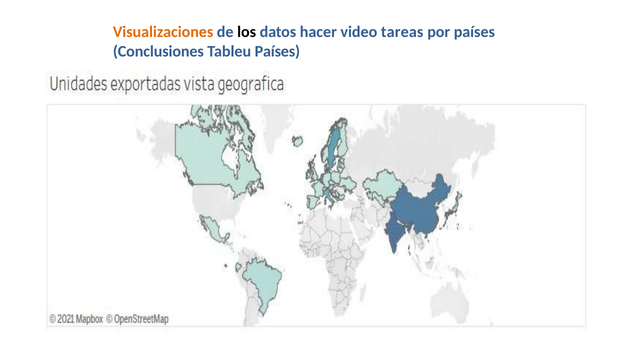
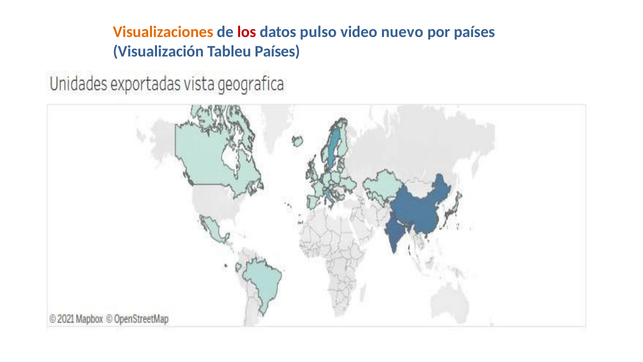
los colour: black -> red
hacer: hacer -> pulso
tareas: tareas -> nuevo
Conclusiones: Conclusiones -> Visualización
